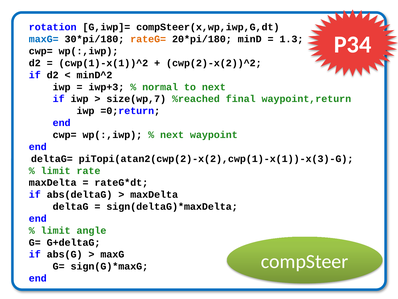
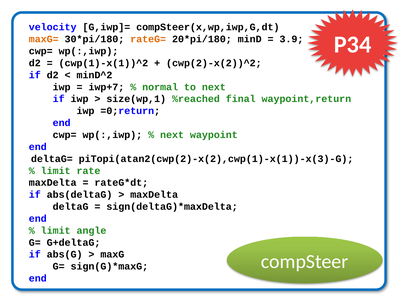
rotation: rotation -> velocity
maxG= colour: blue -> orange
1.3: 1.3 -> 3.9
iwp+3: iwp+3 -> iwp+7
size(wp,7: size(wp,7 -> size(wp,1
